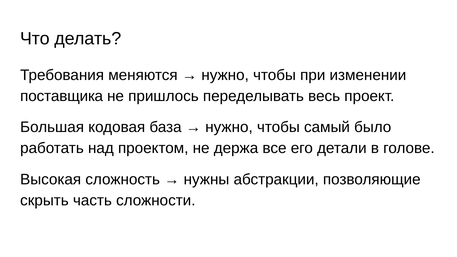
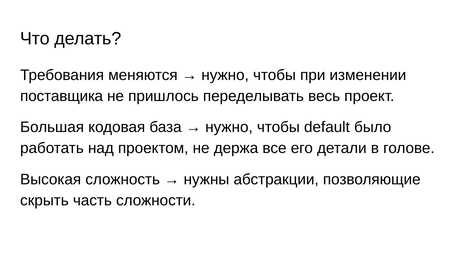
самый: самый -> default
